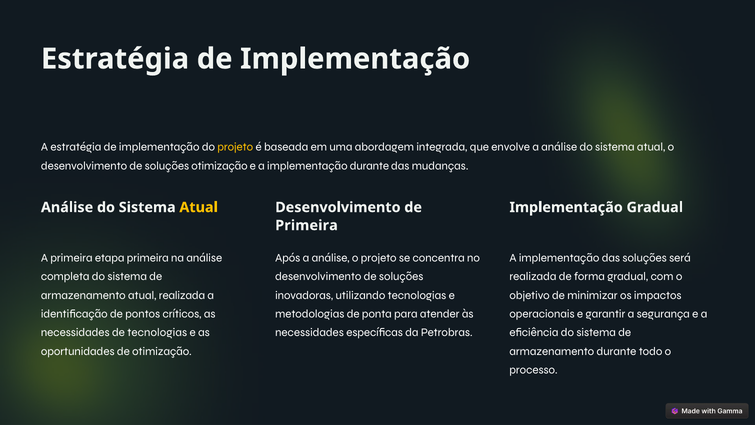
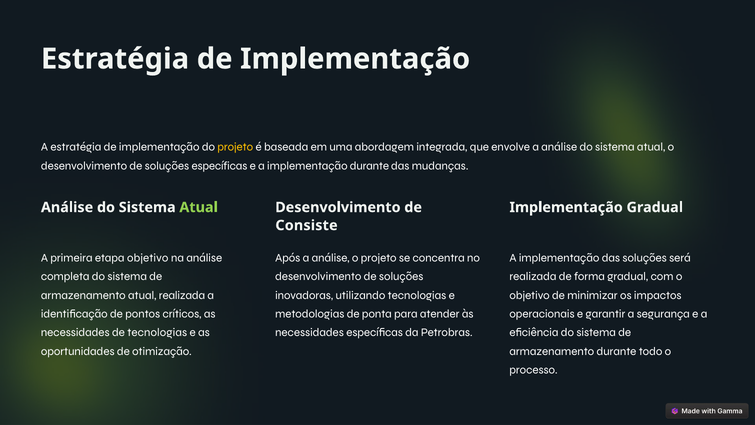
soluções otimização: otimização -> específicas
Atual at (199, 207) colour: yellow -> light green
Primeira at (306, 225): Primeira -> Consiste
etapa primeira: primeira -> objetivo
